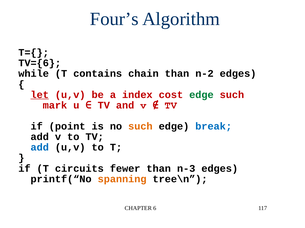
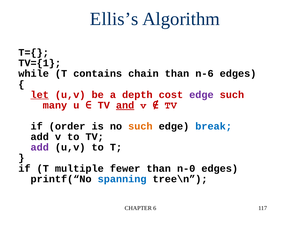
Four’s: Four’s -> Ellis’s
TV={6: TV={6 -> TV={1
n-2: n-2 -> n-6
index: index -> depth
edge at (201, 95) colour: green -> purple
mark: mark -> many
and underline: none -> present
point: point -> order
add at (40, 148) colour: blue -> purple
circuits: circuits -> multiple
n-3: n-3 -> n-0
spanning colour: orange -> blue
